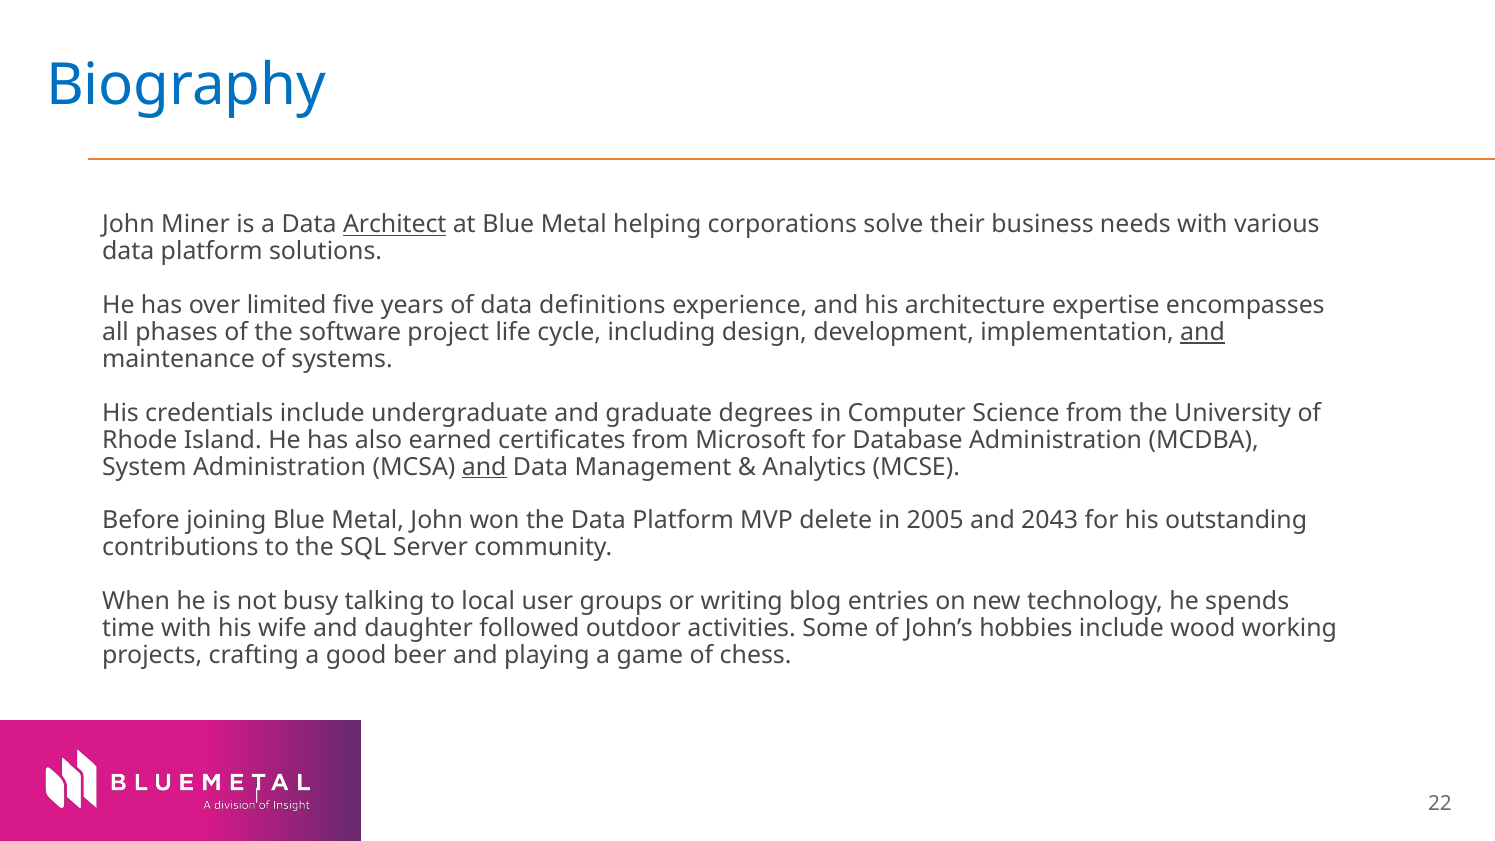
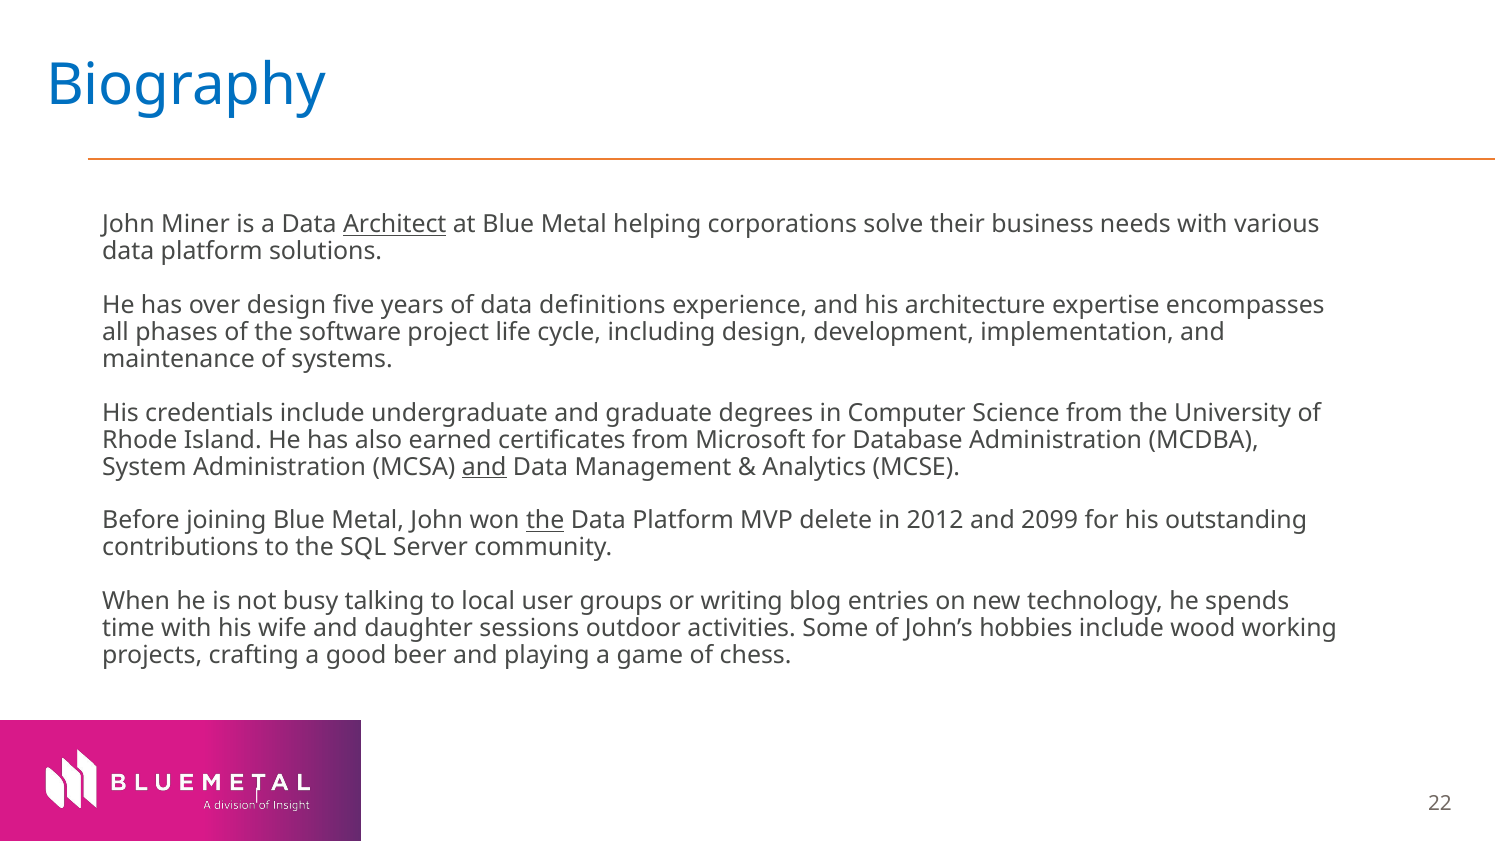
over limited: limited -> design
and at (1203, 332) underline: present -> none
the at (545, 521) underline: none -> present
2005: 2005 -> 2012
2043: 2043 -> 2099
followed: followed -> sessions
